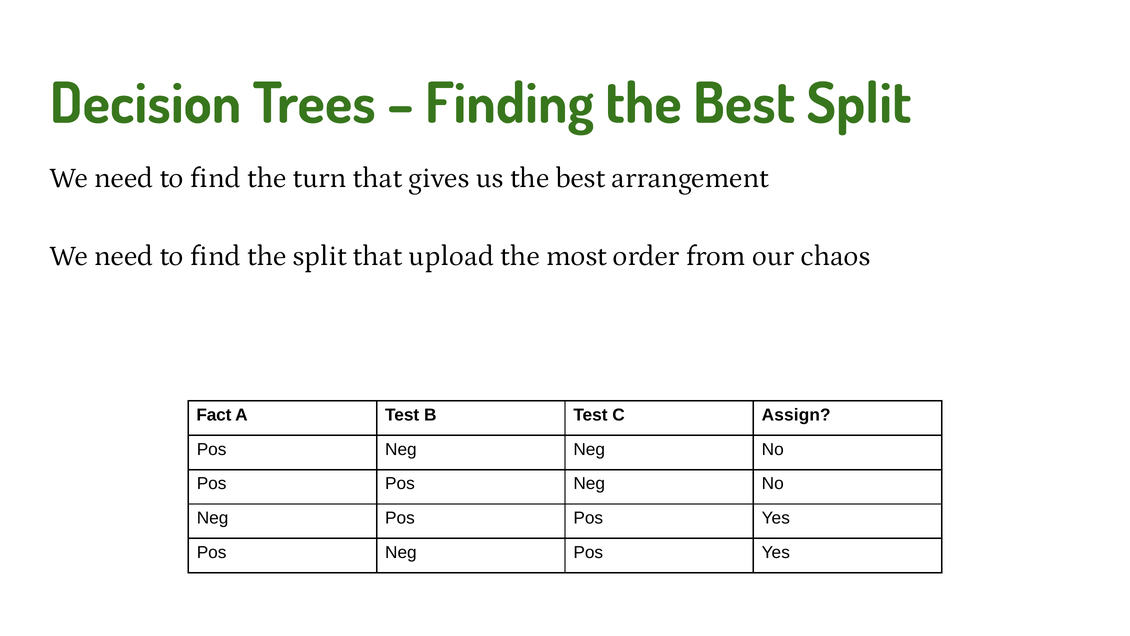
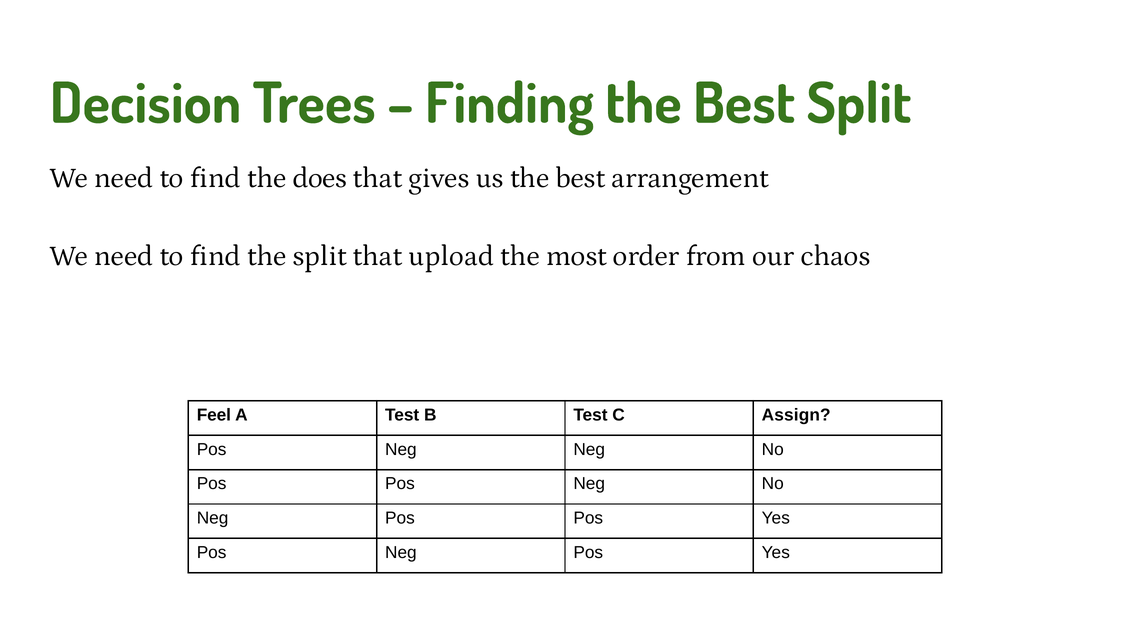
turn: turn -> does
Fact: Fact -> Feel
